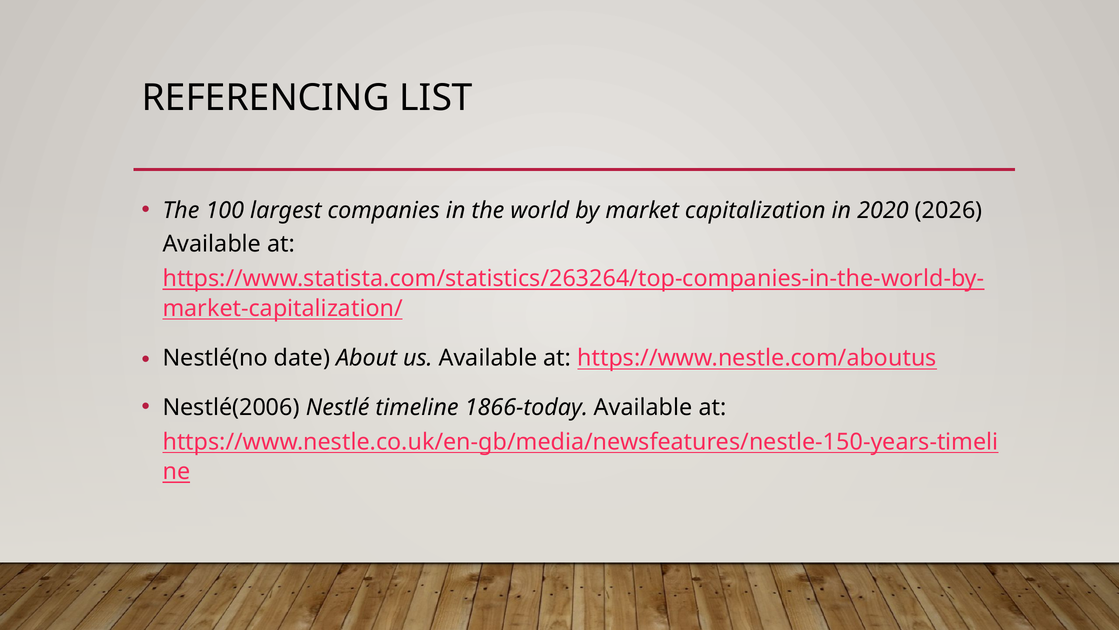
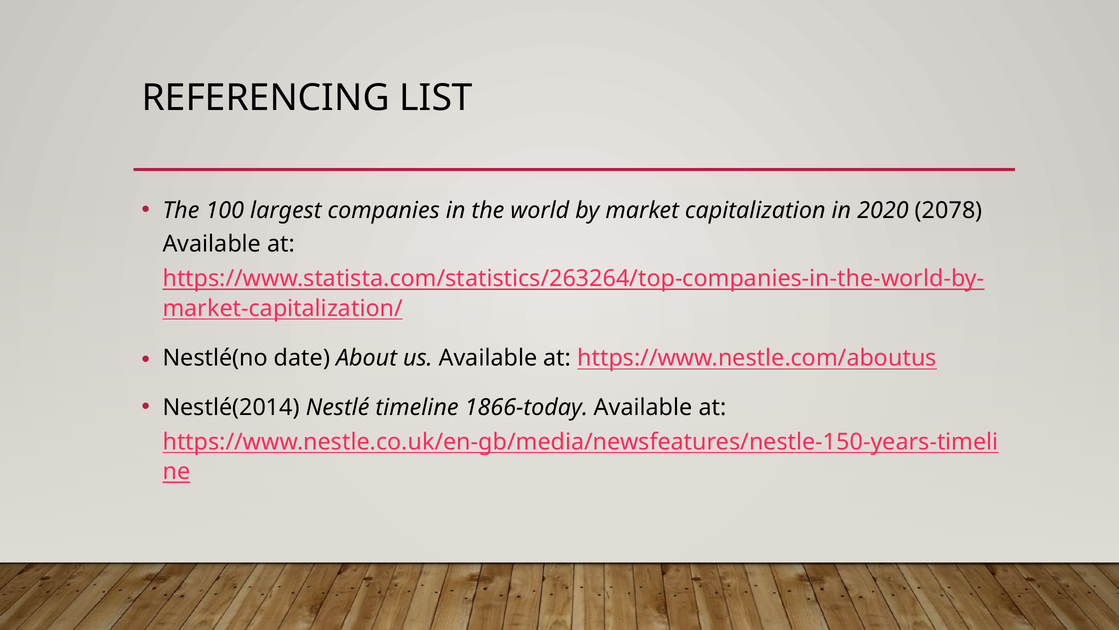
2026: 2026 -> 2078
Nestlé(2006: Nestlé(2006 -> Nestlé(2014
